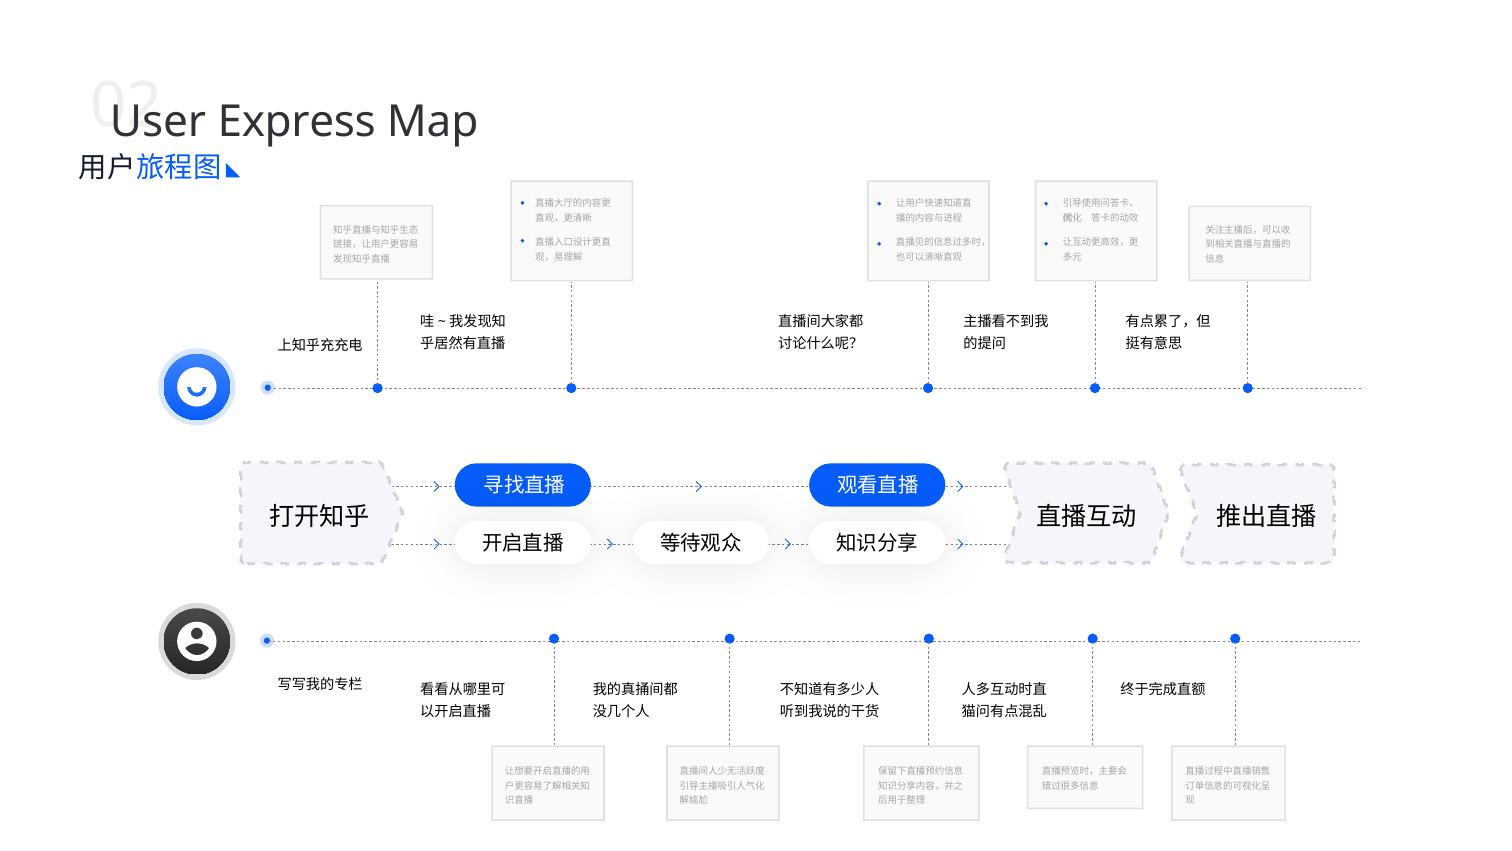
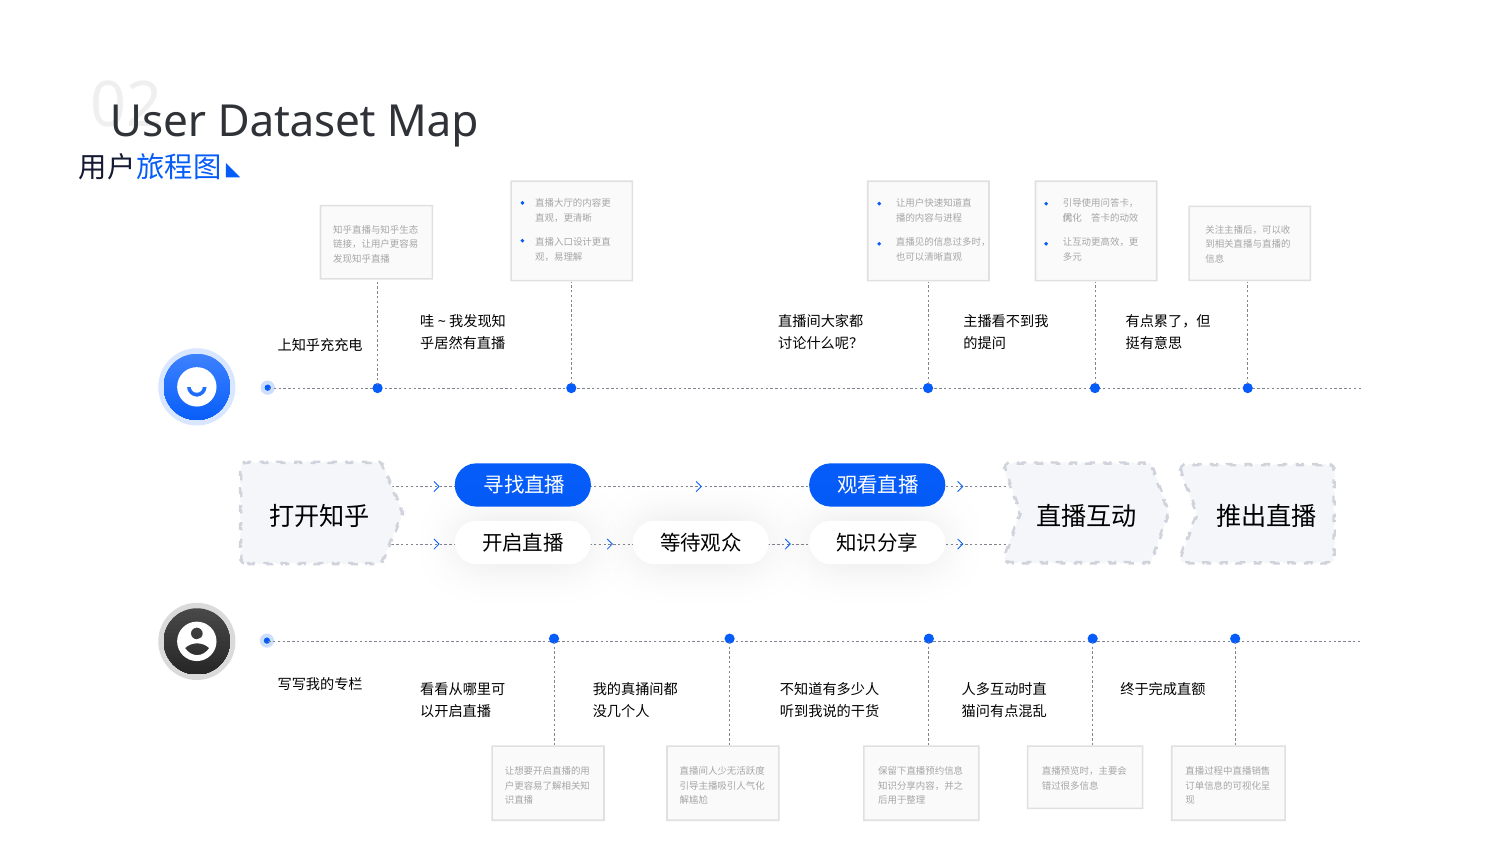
Express: Express -> Dataset
